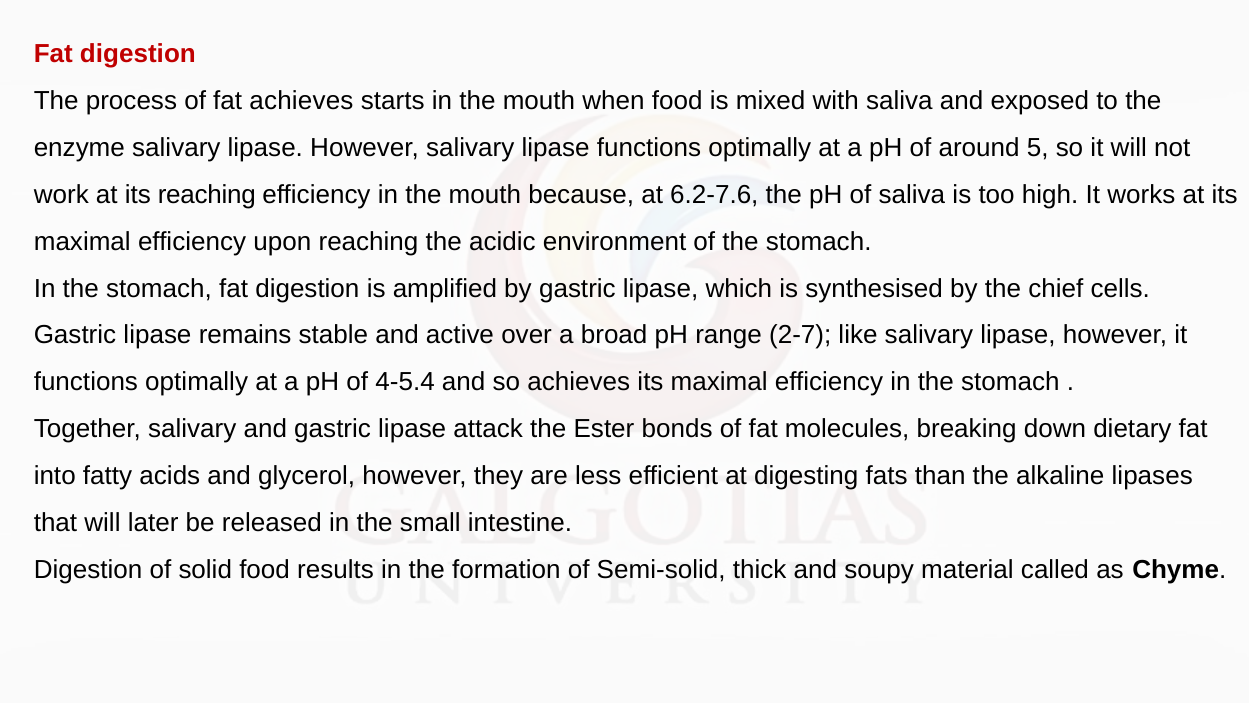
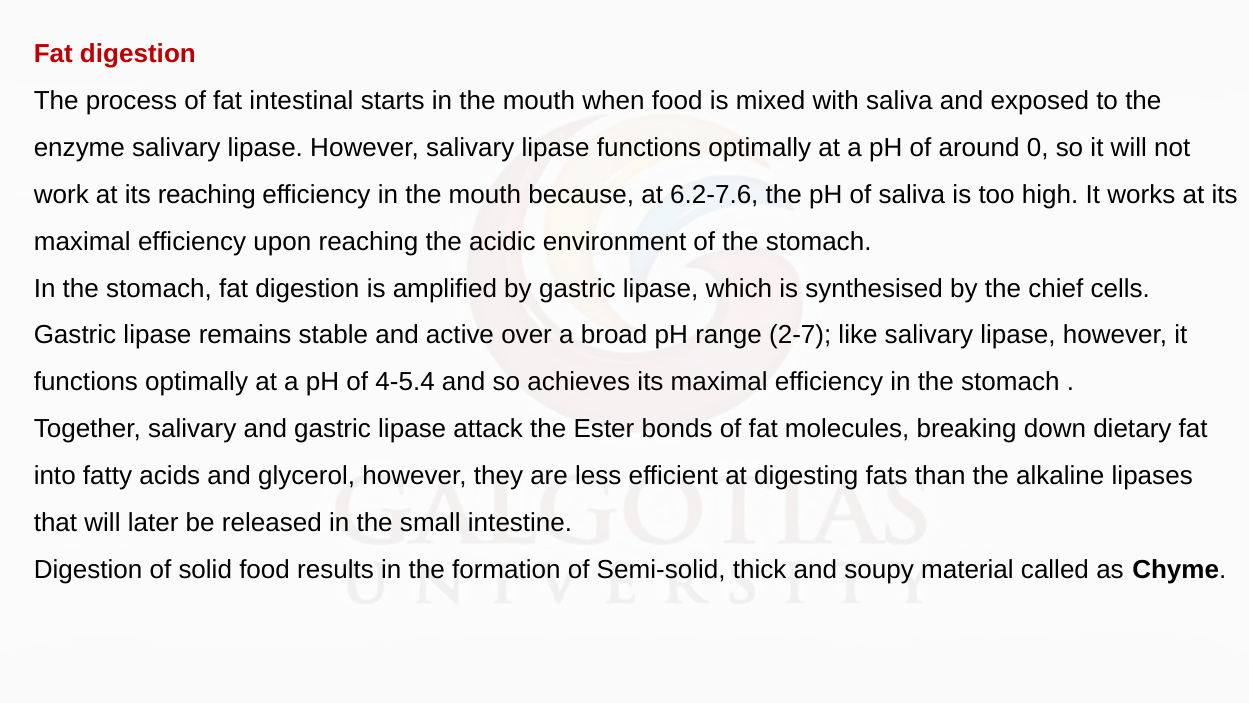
fat achieves: achieves -> intestinal
5: 5 -> 0
